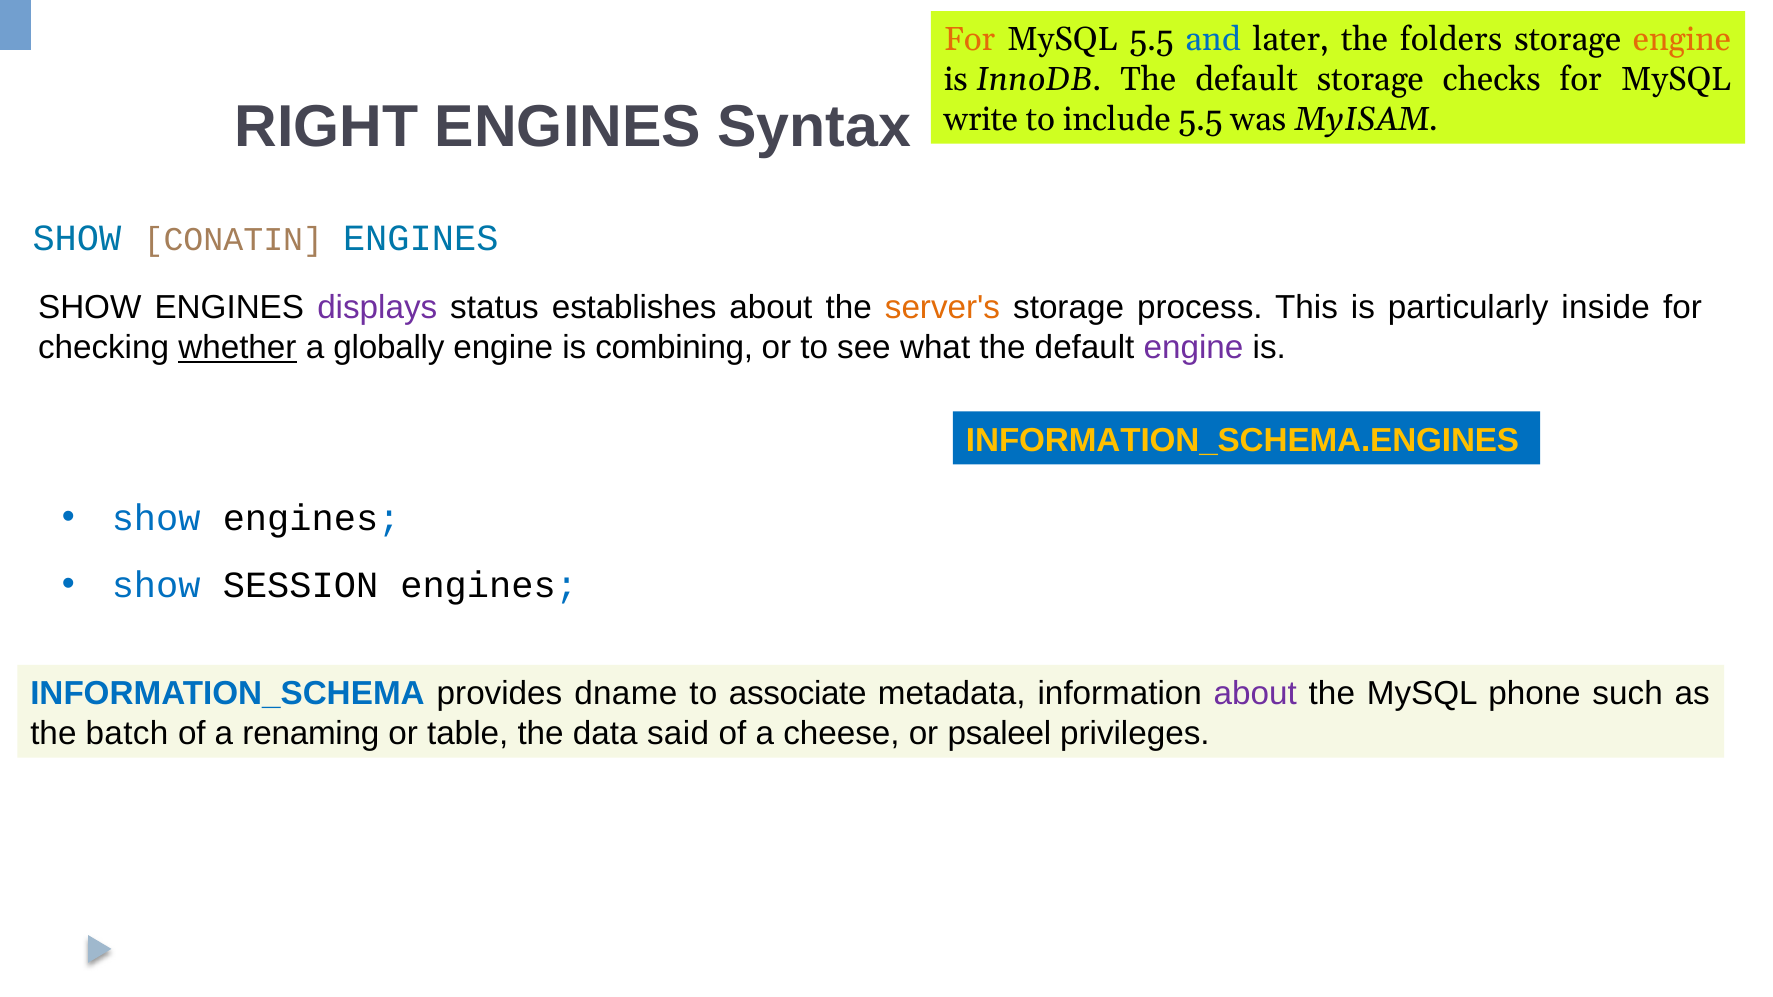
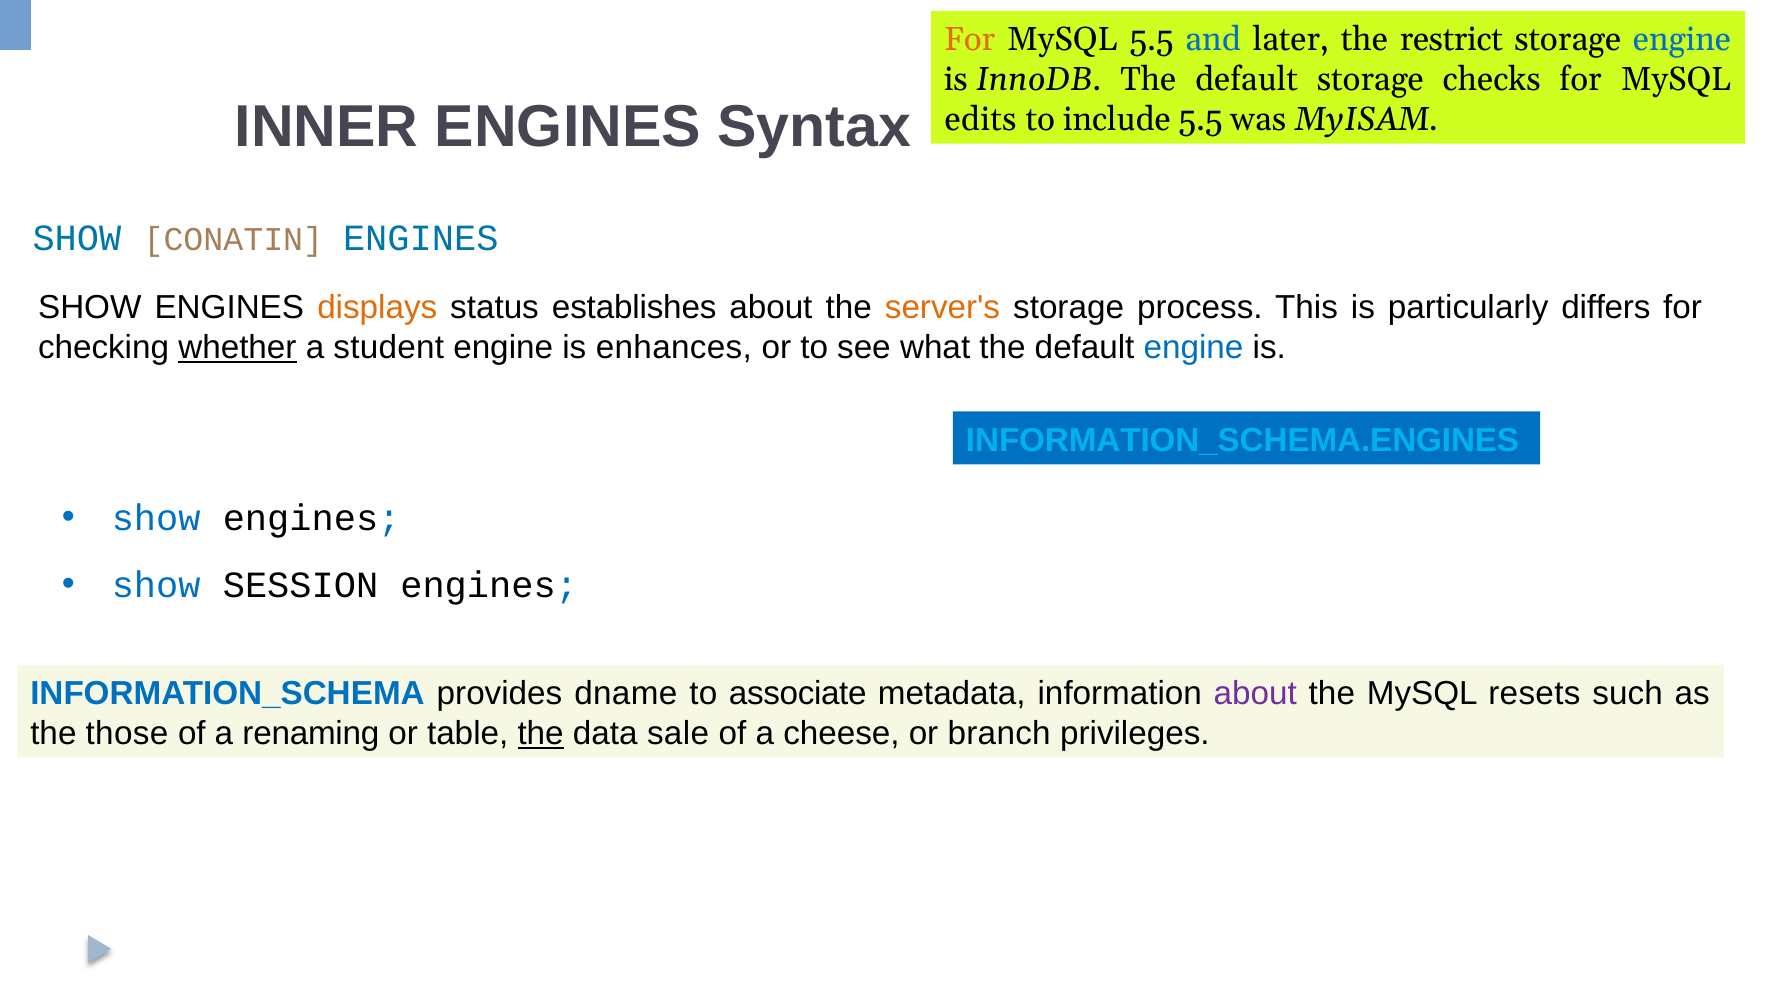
folders: folders -> restrict
engine at (1682, 40) colour: orange -> blue
RIGHT: RIGHT -> INNER
write: write -> edits
displays colour: purple -> orange
inside: inside -> differs
globally: globally -> student
combining: combining -> enhances
engine at (1193, 348) colour: purple -> blue
INFORMATION_SCHEMA.ENGINES colour: yellow -> light blue
phone: phone -> resets
batch: batch -> those
the at (541, 734) underline: none -> present
said: said -> sale
psaleel: psaleel -> branch
